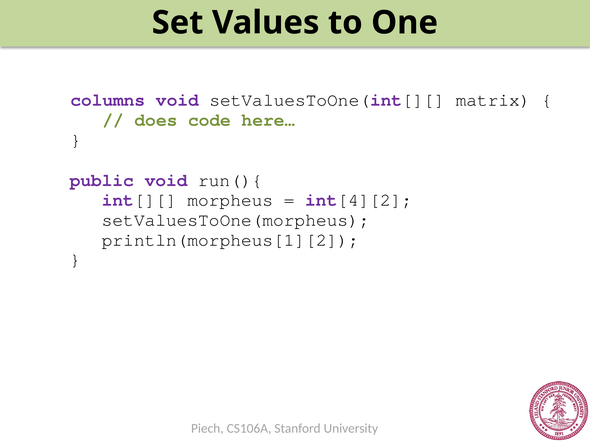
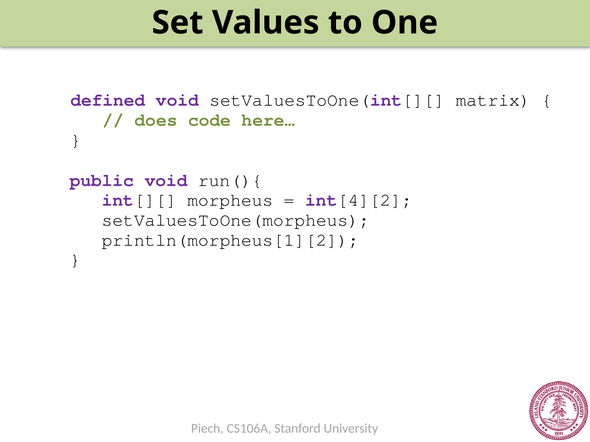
columns: columns -> defined
